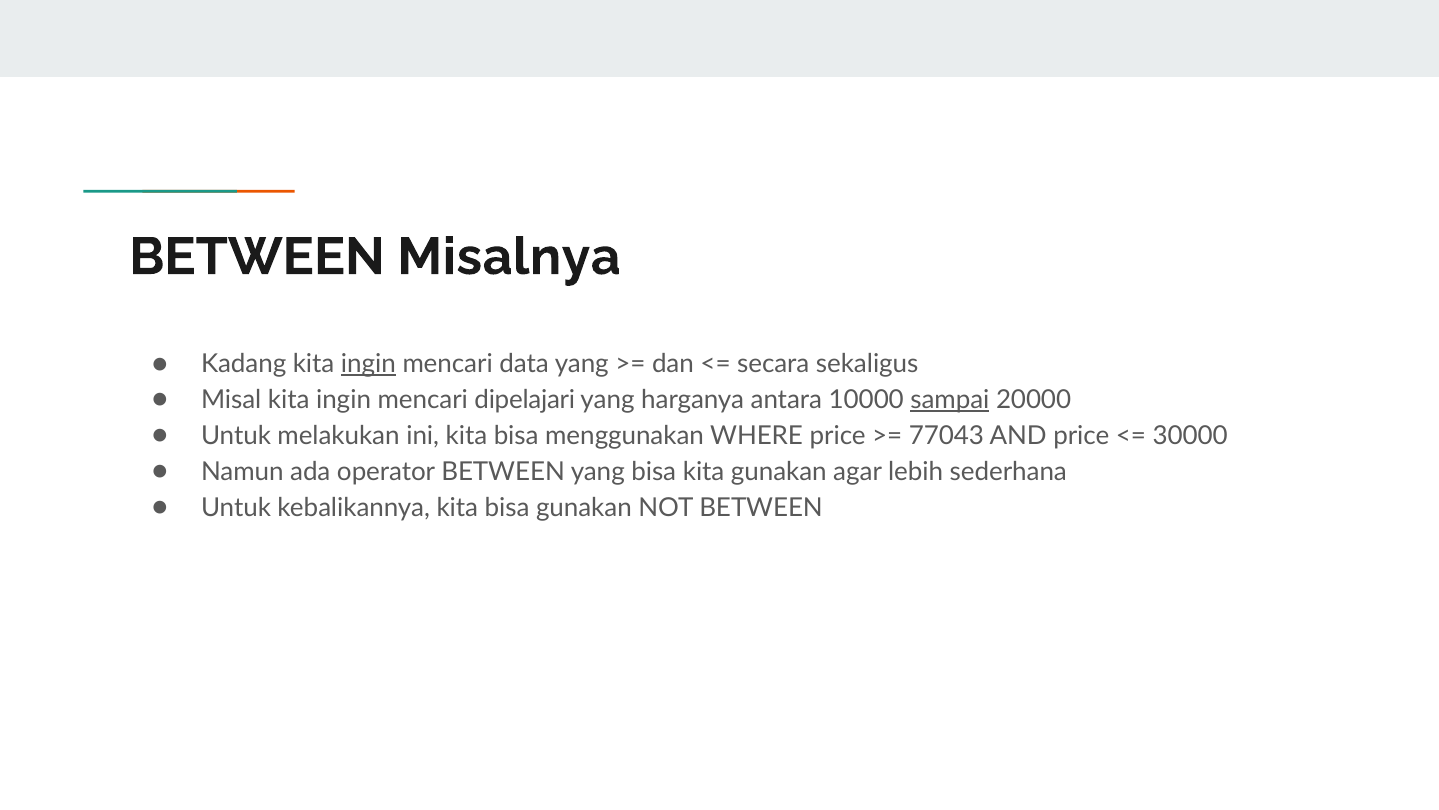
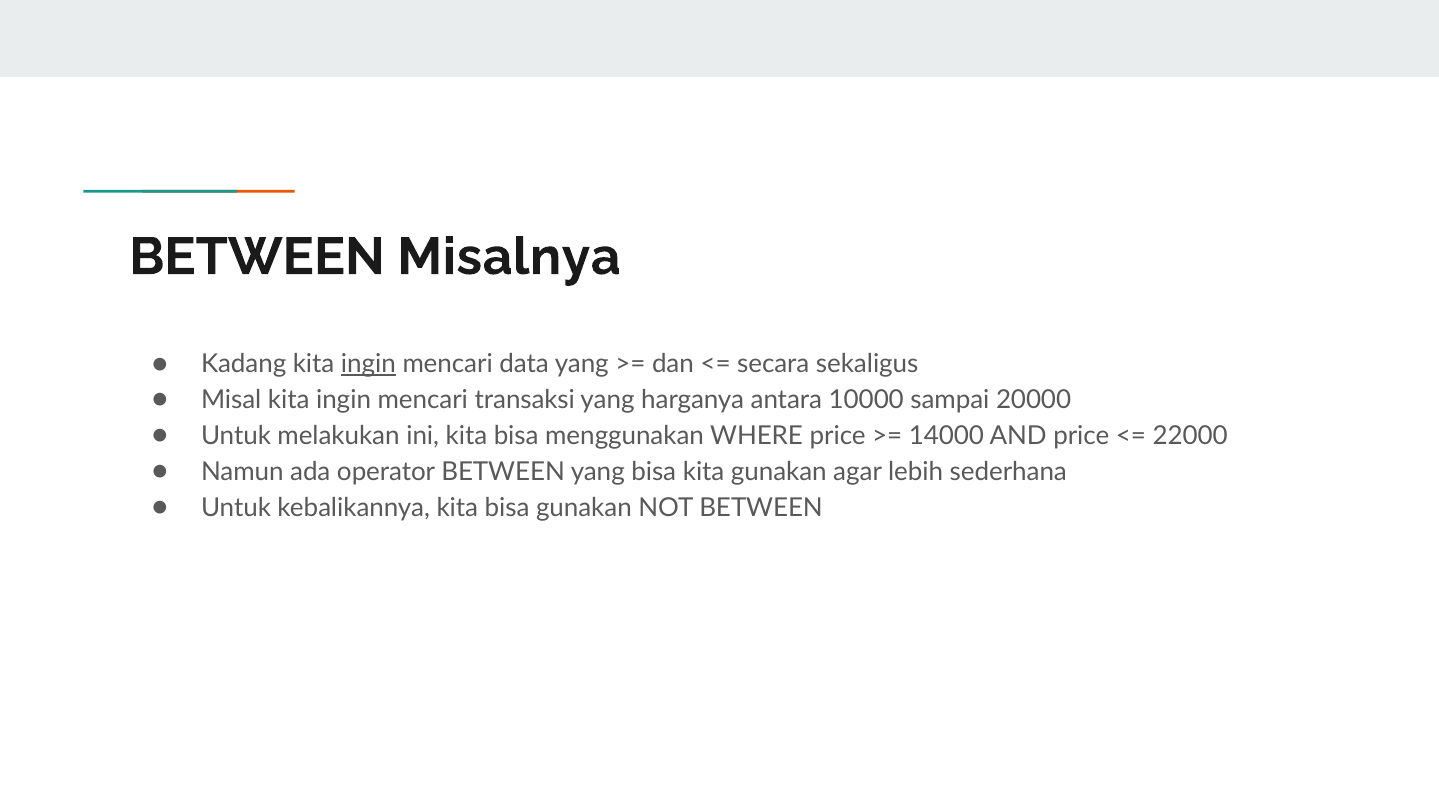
dipelajari: dipelajari -> transaksi
sampai underline: present -> none
77043: 77043 -> 14000
30000: 30000 -> 22000
